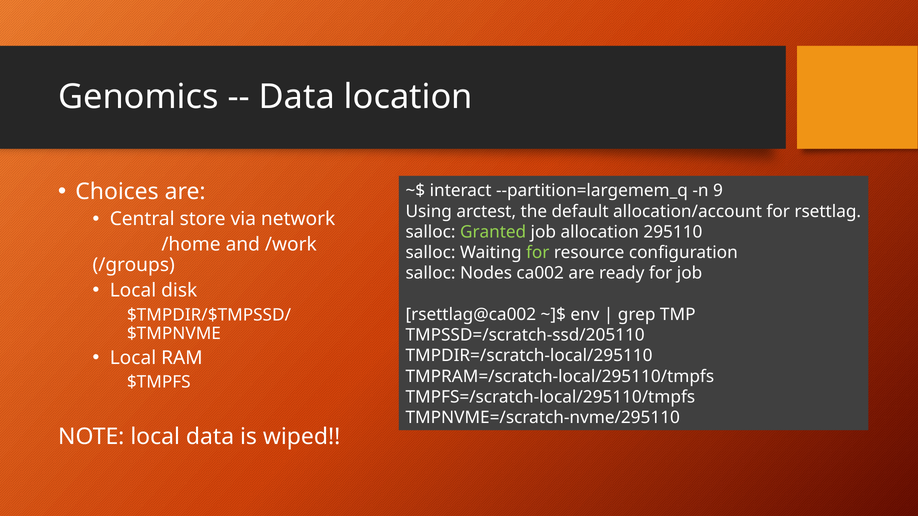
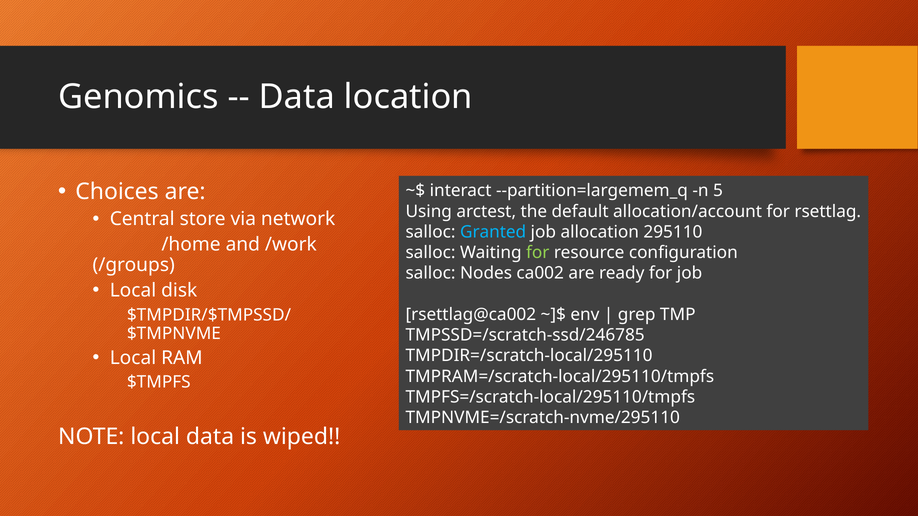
9: 9 -> 5
Granted colour: light green -> light blue
TMPSSD=/scratch-ssd/205110: TMPSSD=/scratch-ssd/205110 -> TMPSSD=/scratch-ssd/246785
